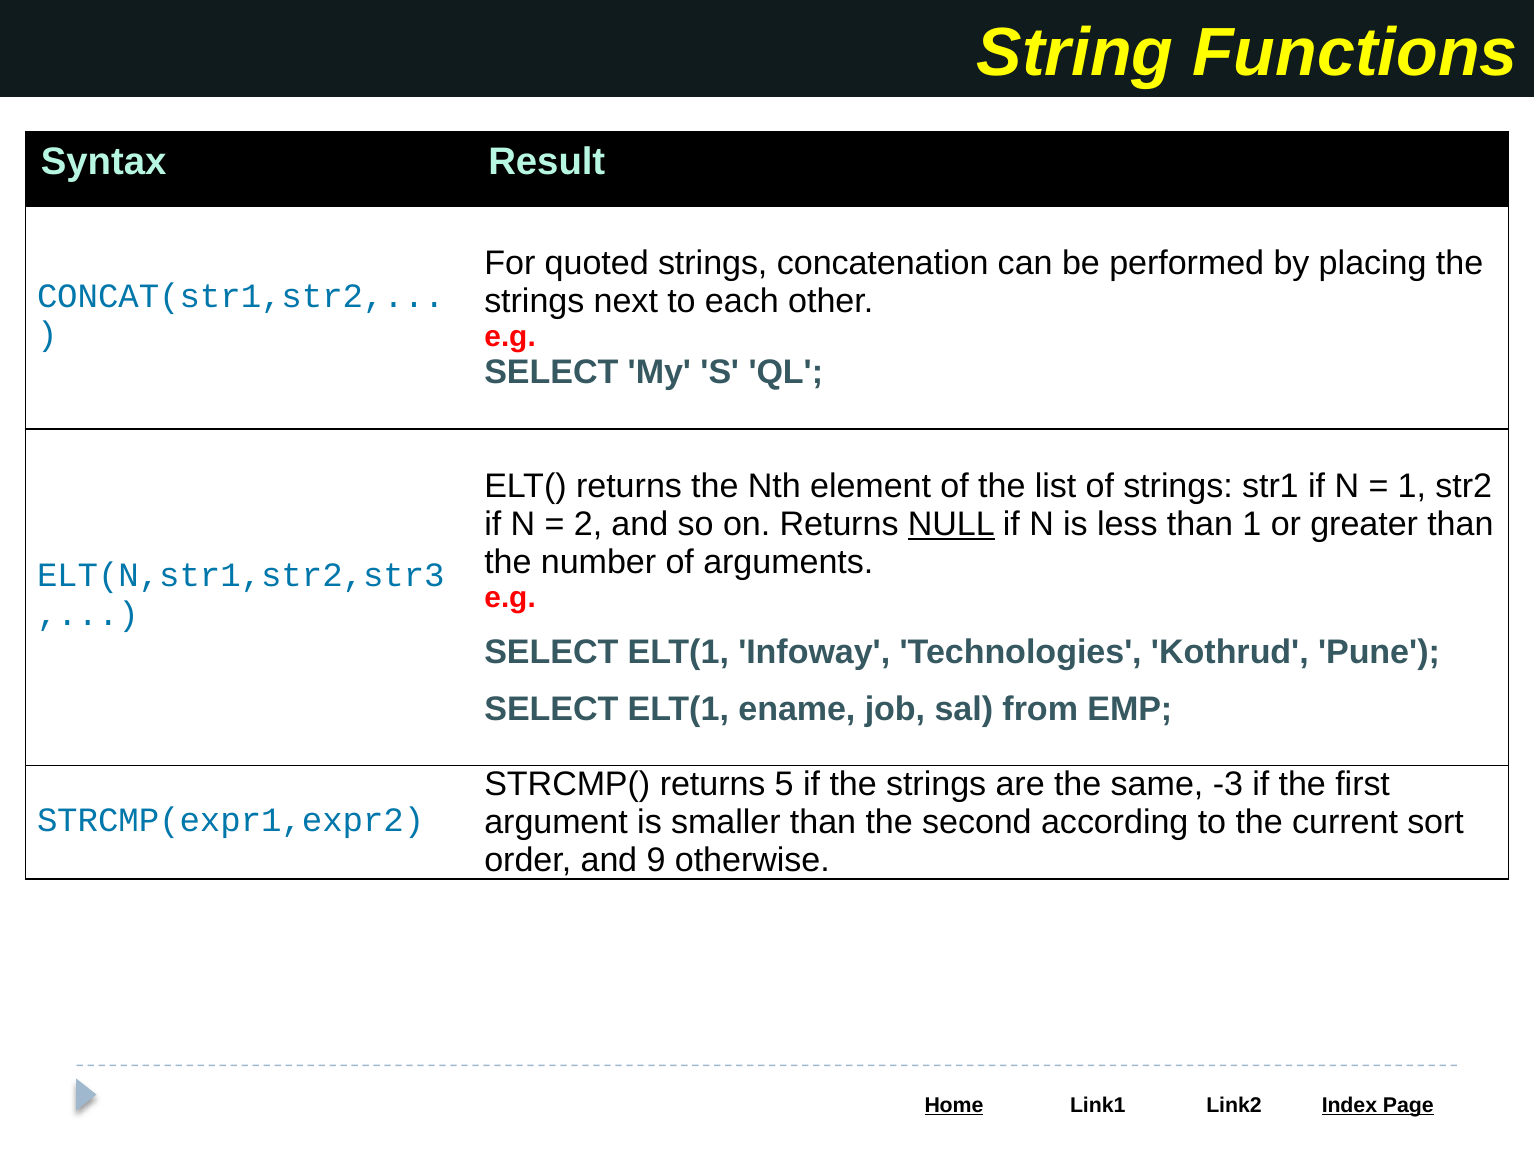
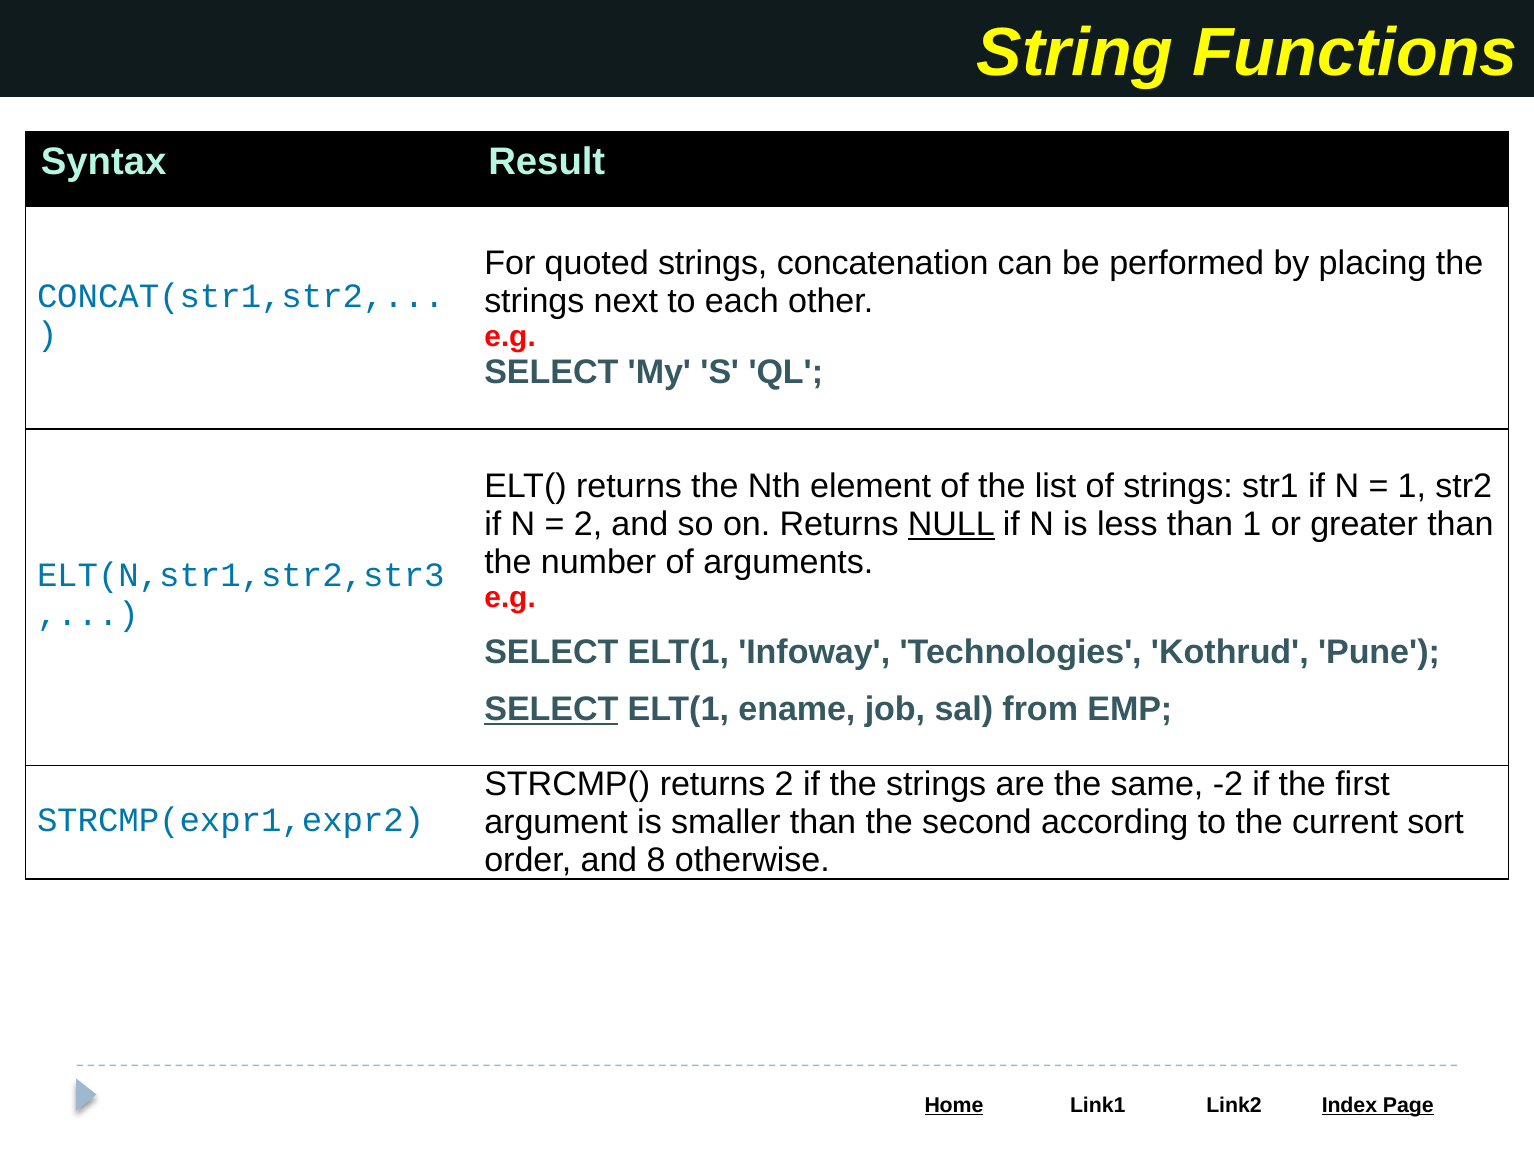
SELECT at (551, 709) underline: none -> present
returns 5: 5 -> 2
-3: -3 -> -2
9: 9 -> 8
